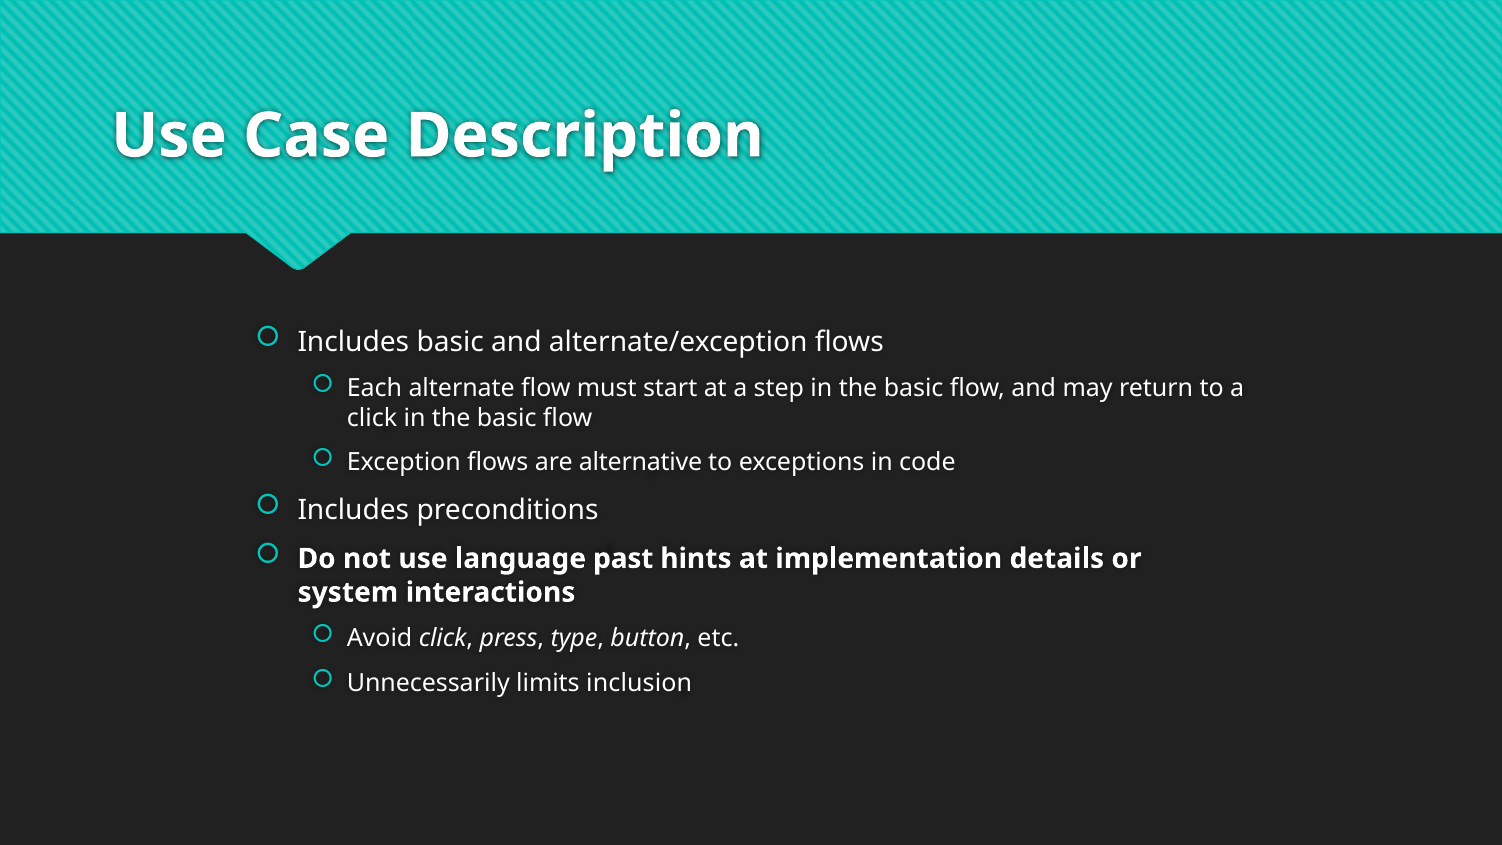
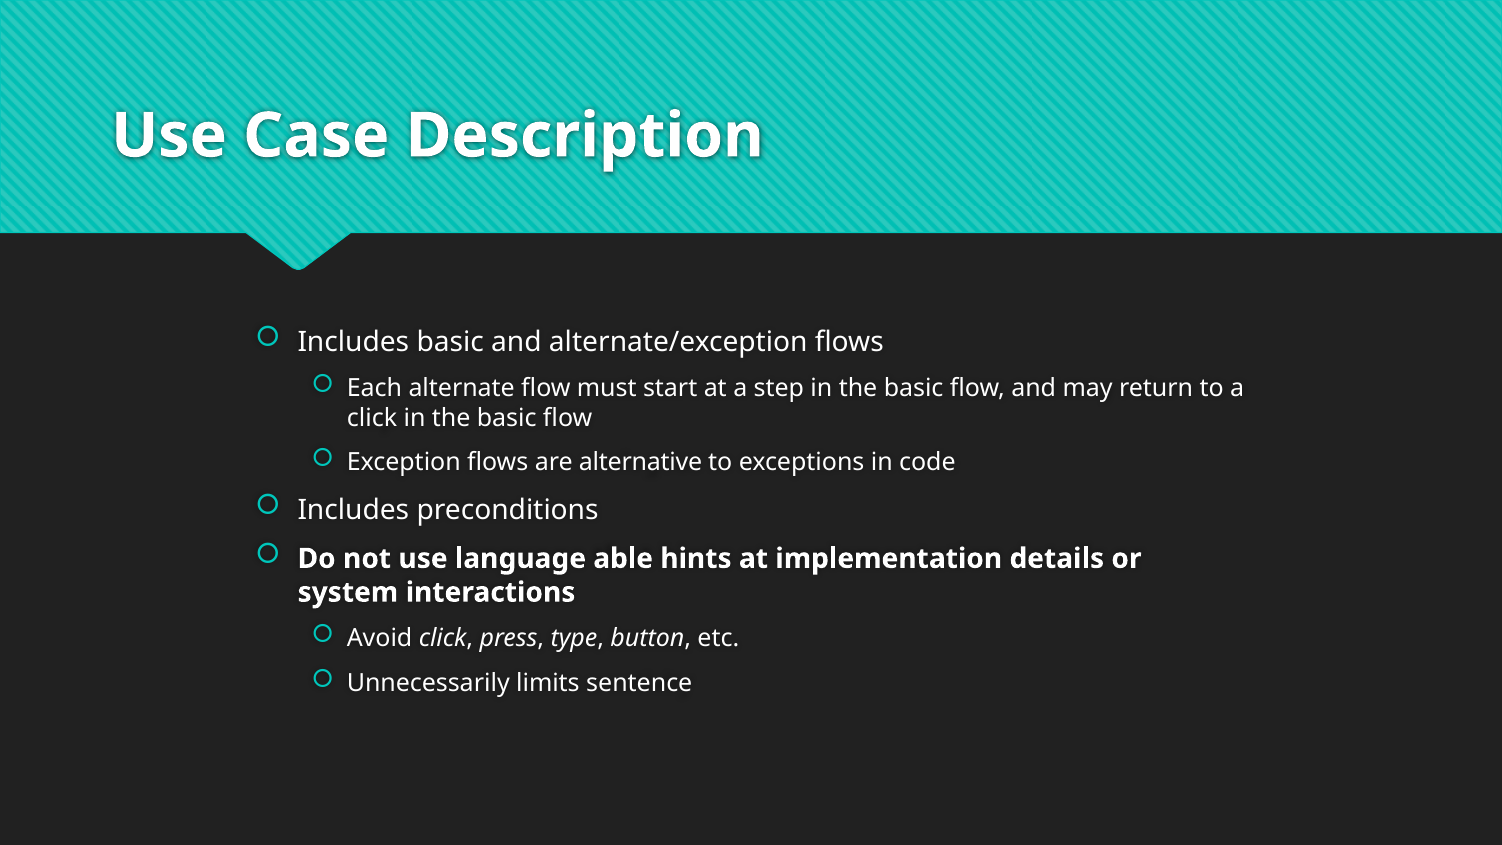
past: past -> able
inclusion: inclusion -> sentence
